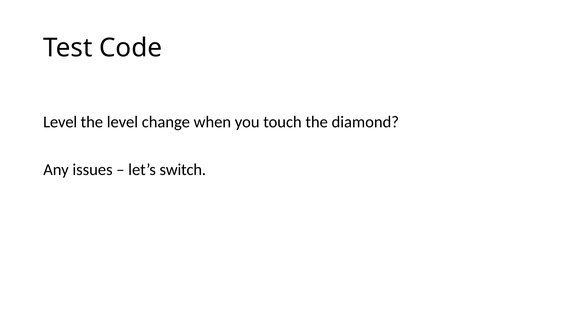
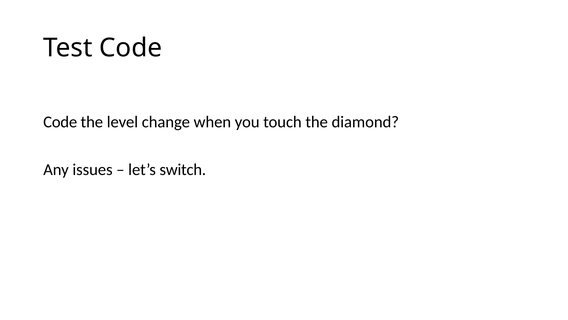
Level at (60, 122): Level -> Code
